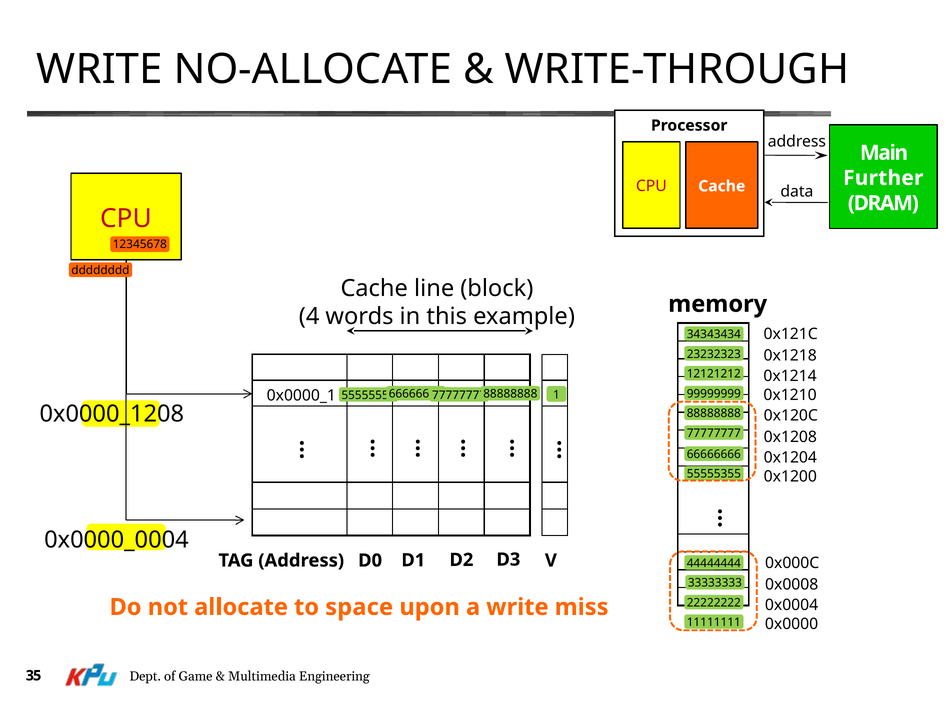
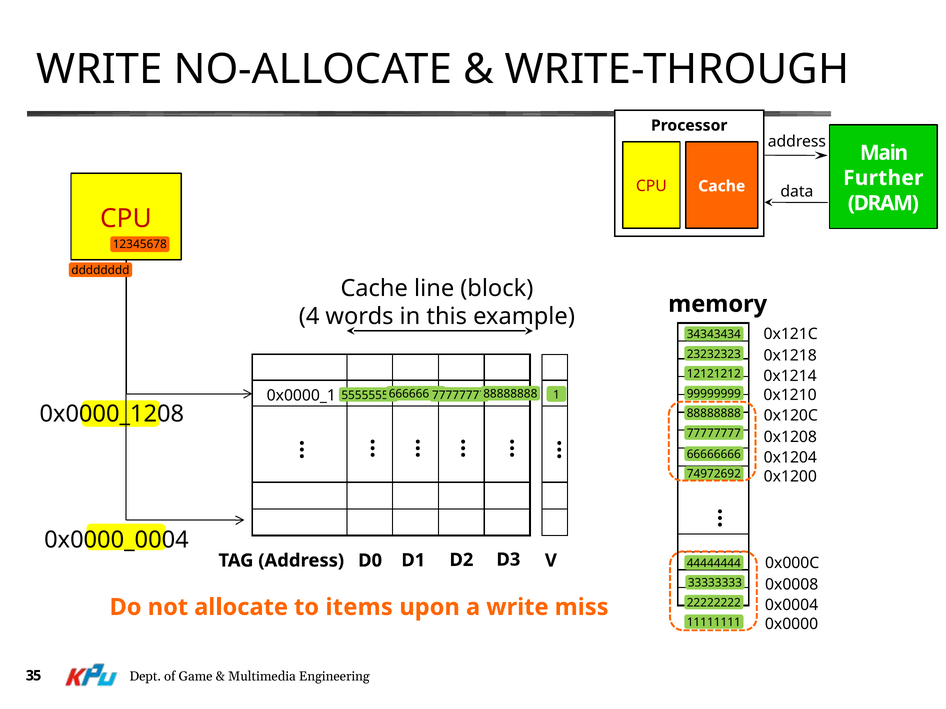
55555355: 55555355 -> 74972692
space: space -> items
